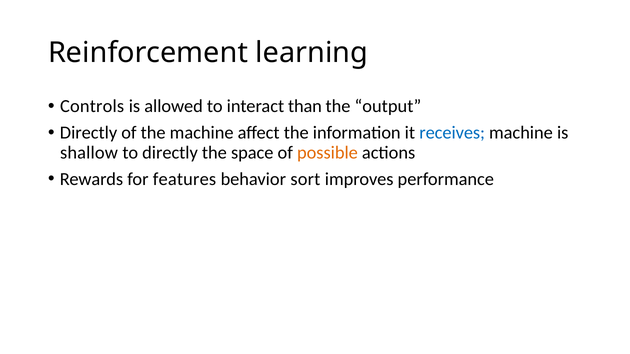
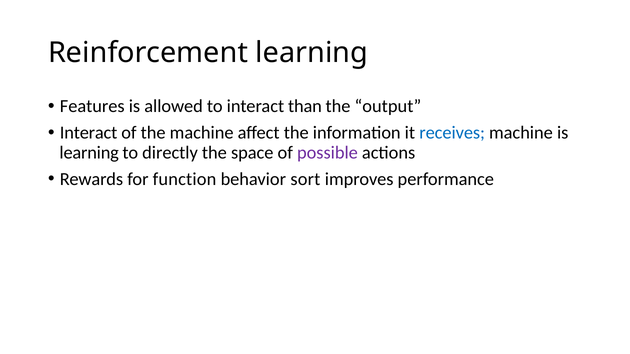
Controls: Controls -> Features
Directly at (89, 133): Directly -> Interact
shallow at (89, 153): shallow -> learning
possible colour: orange -> purple
features: features -> function
